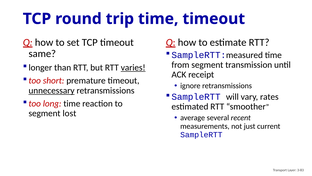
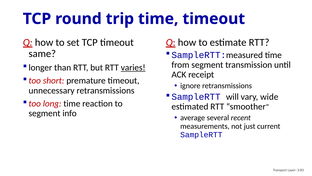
unnecessary underline: present -> none
rates: rates -> wide
lost: lost -> info
